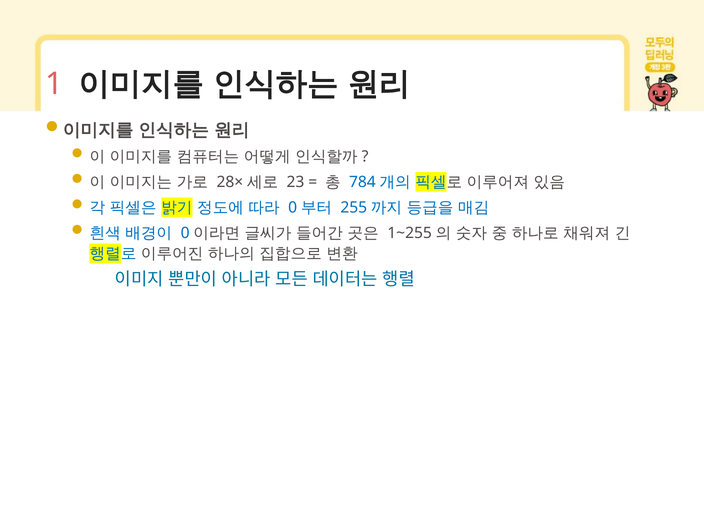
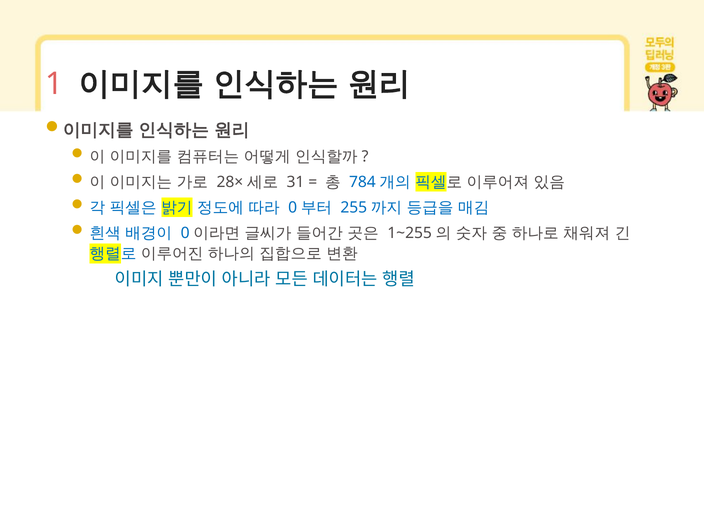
23: 23 -> 31
